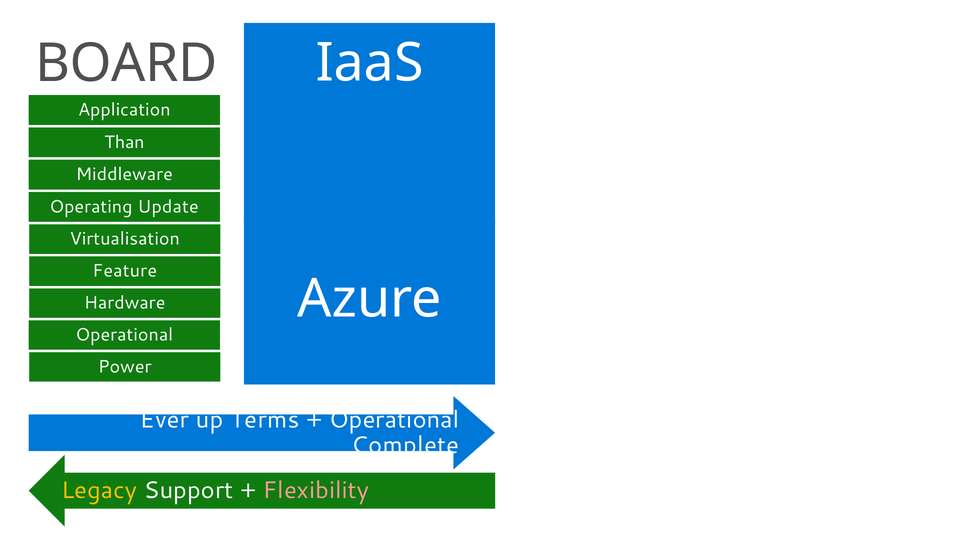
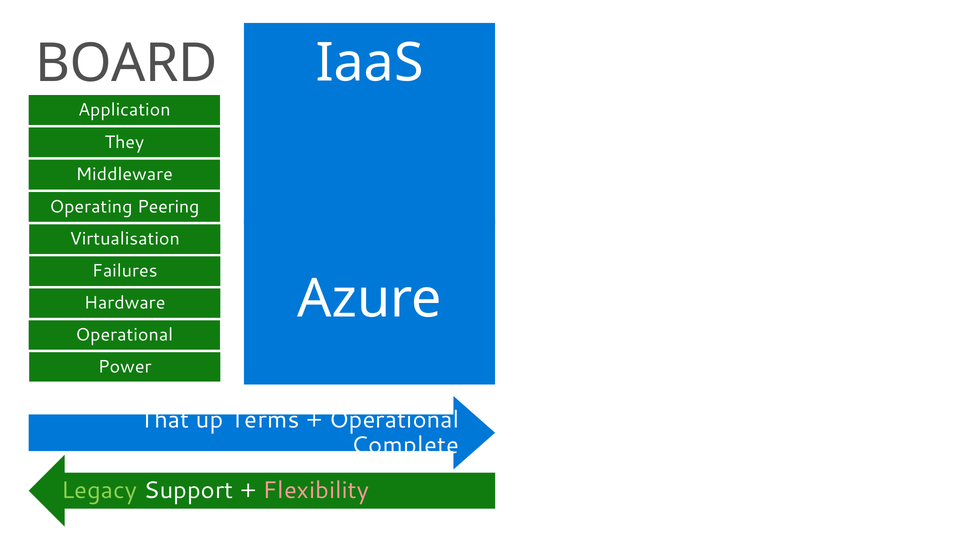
Than: Than -> They
Update: Update -> Peering
Feature: Feature -> Failures
Ever: Ever -> That
Legacy colour: yellow -> light green
